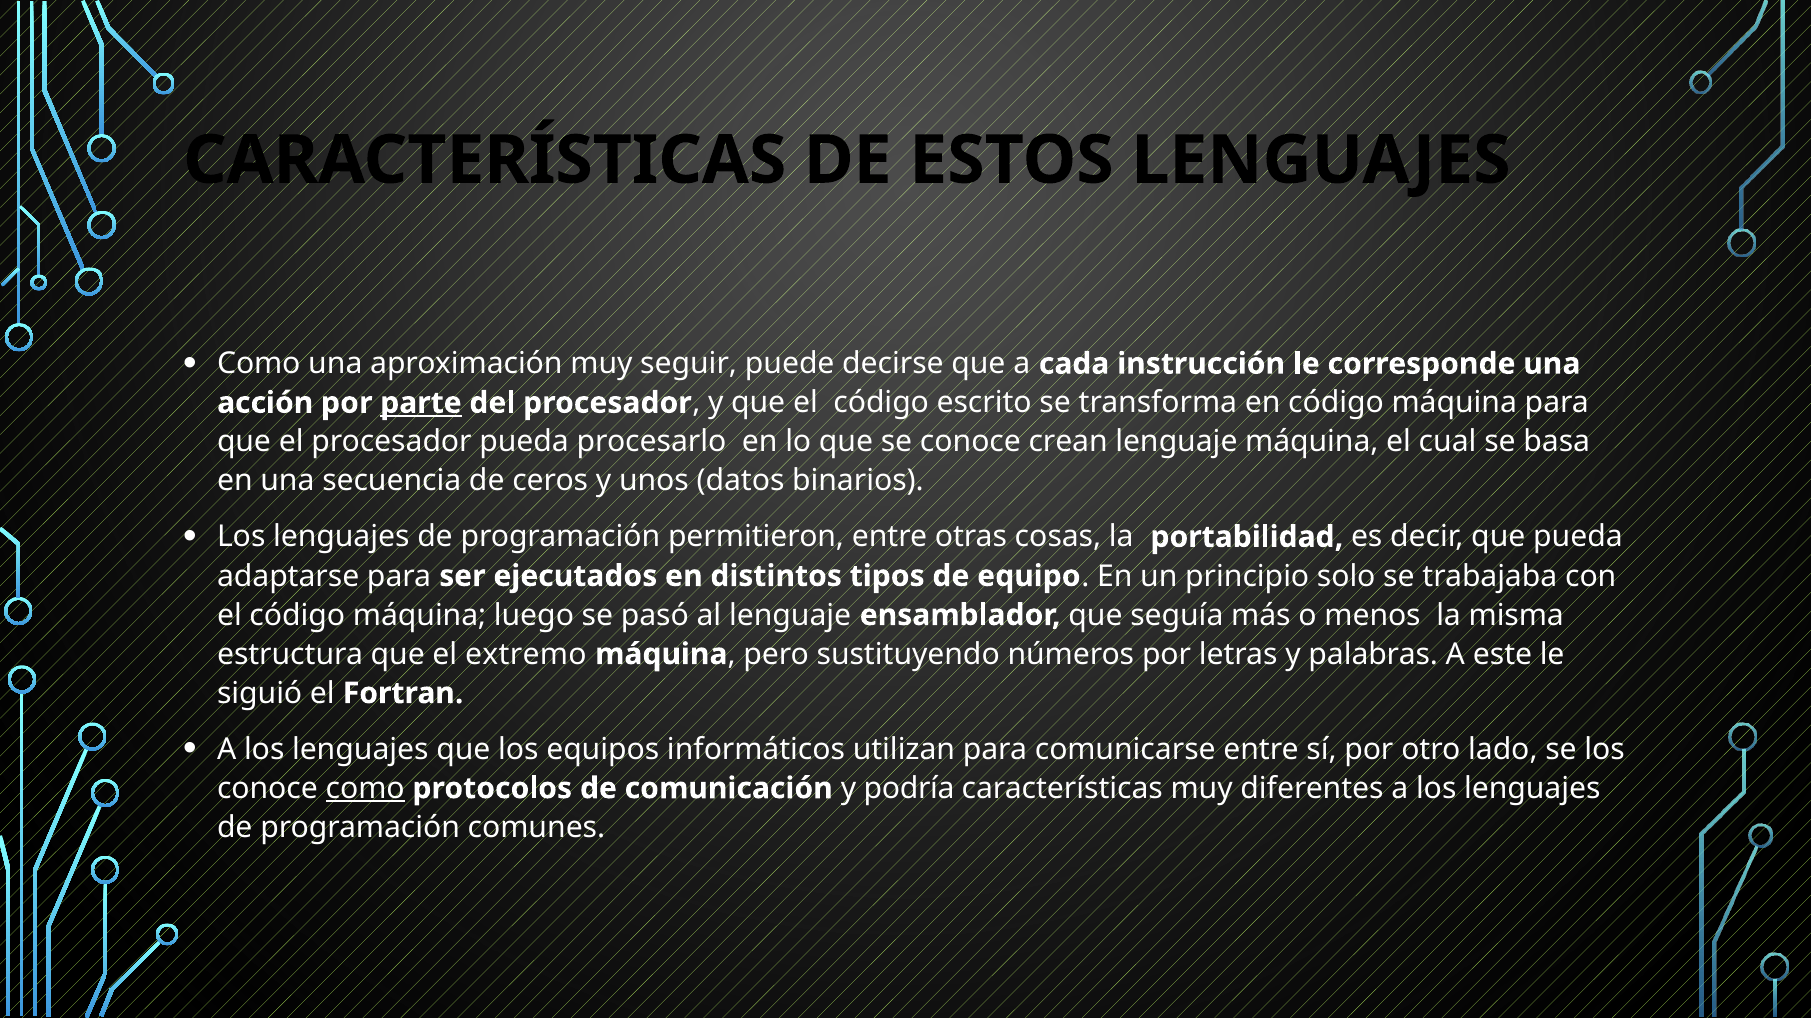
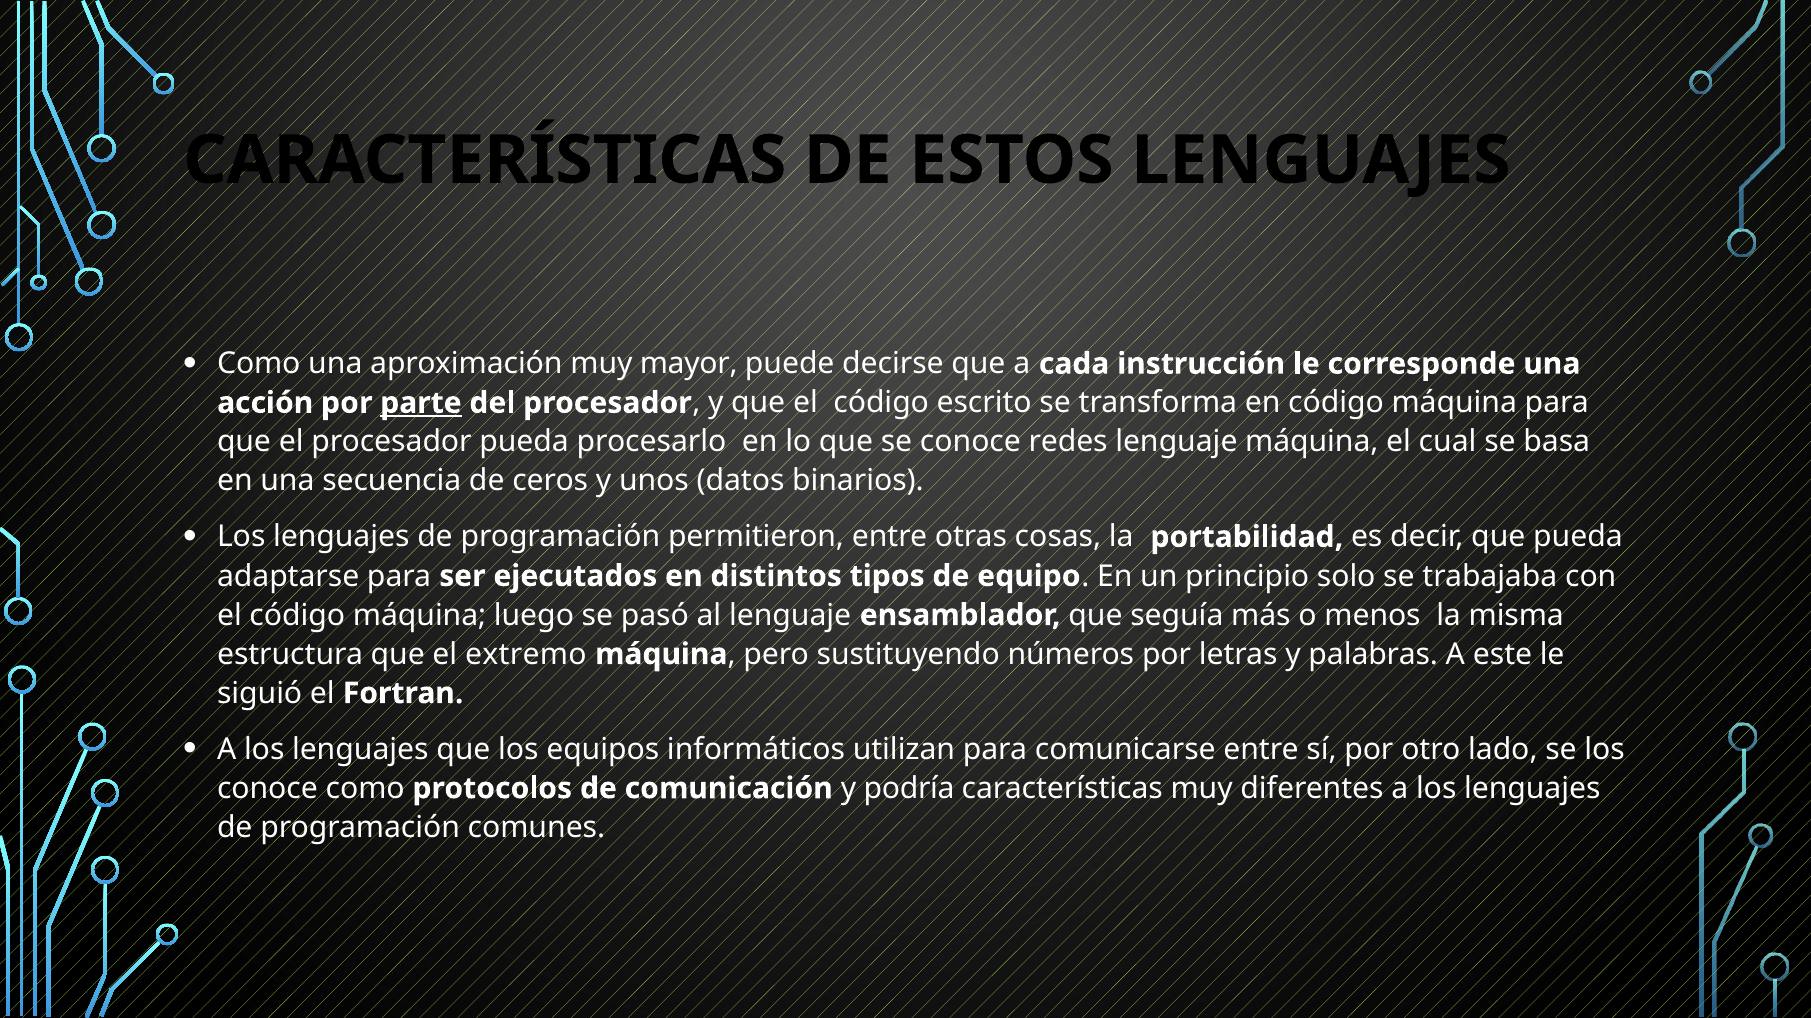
seguir: seguir -> mayor
crean: crean -> redes
como at (365, 789) underline: present -> none
